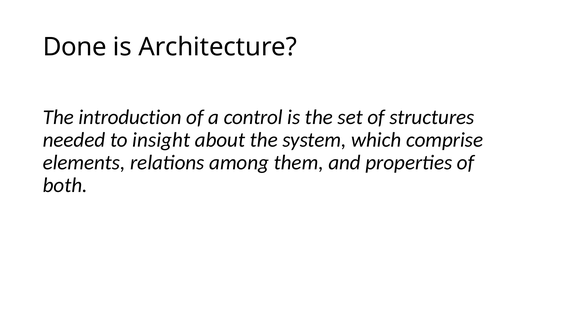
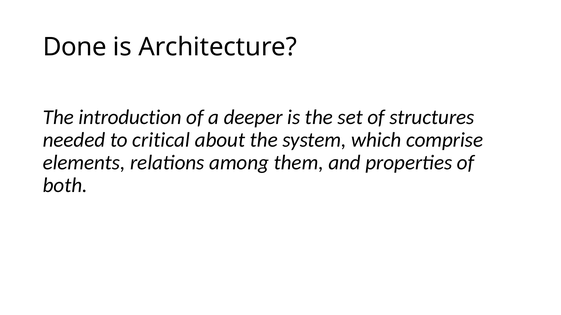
control: control -> deeper
insight: insight -> critical
